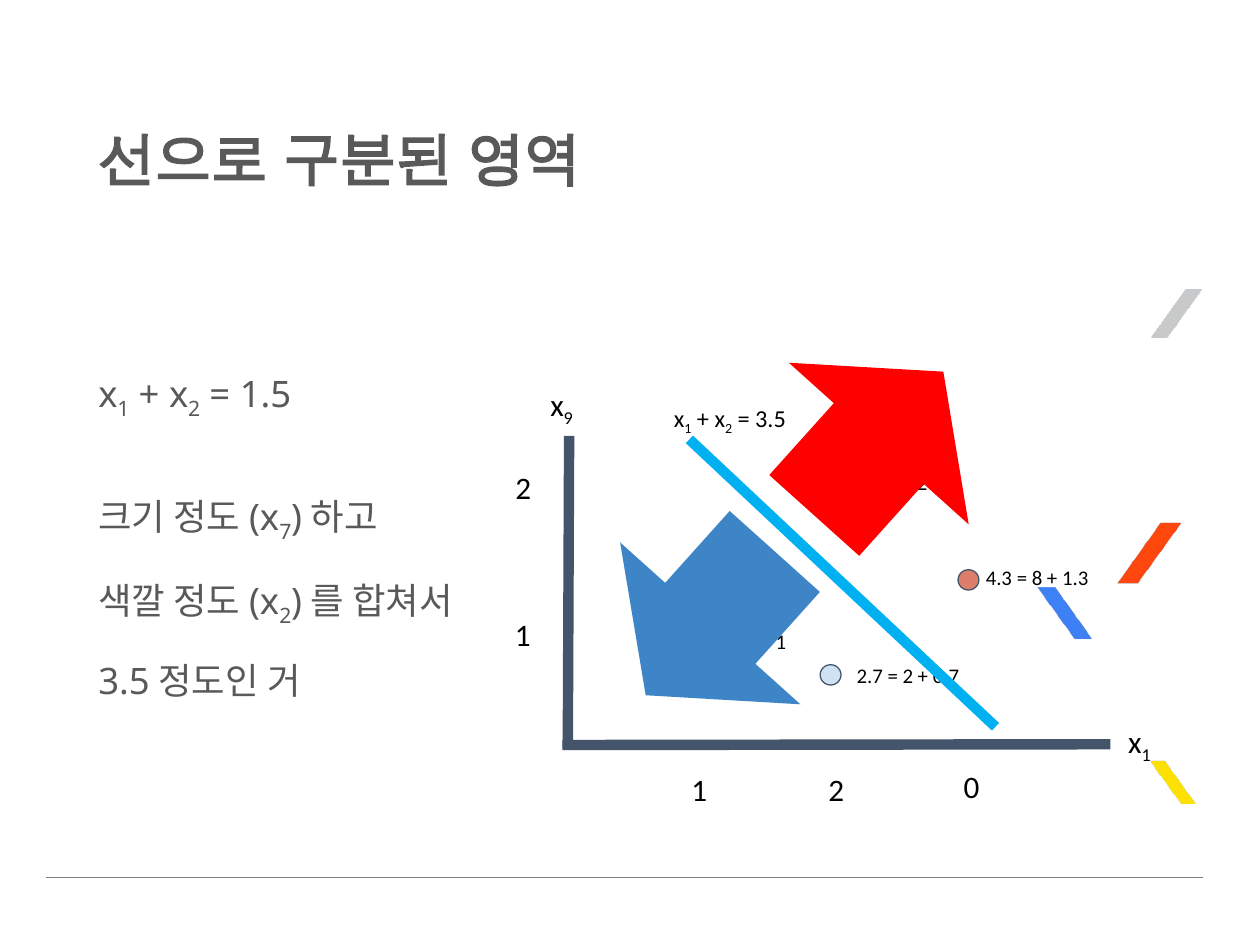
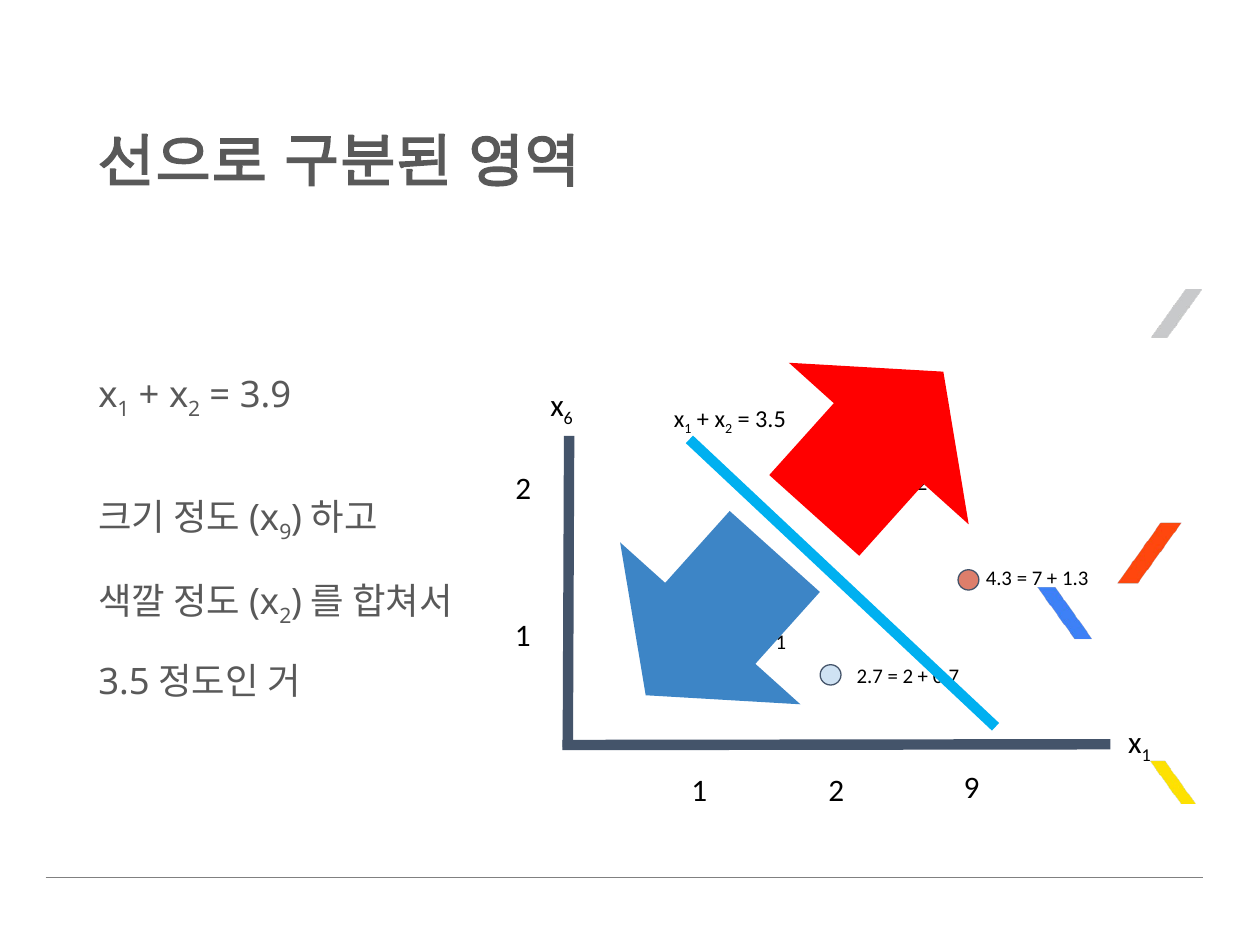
1.5: 1.5 -> 3.9
9: 9 -> 6
7 at (285, 533): 7 -> 9
8: 8 -> 7
2 0: 0 -> 9
